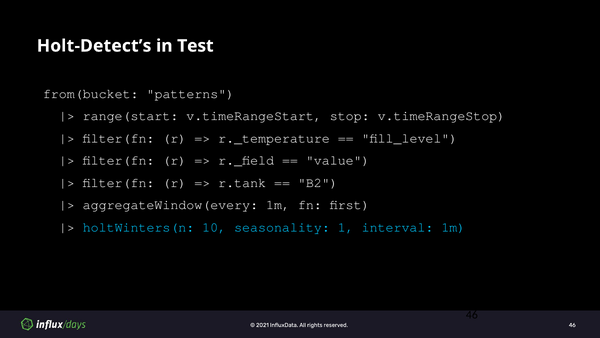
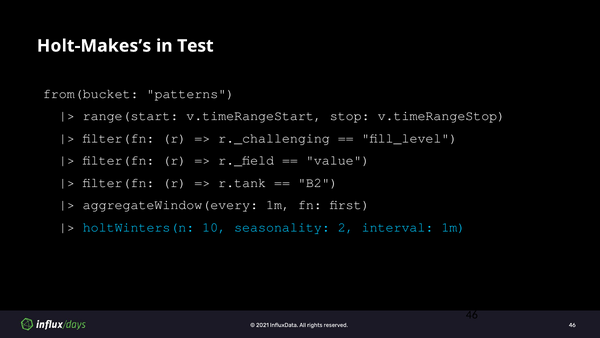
Holt-Detect’s: Holt-Detect’s -> Holt-Makes’s
r._temperature: r._temperature -> r._challenging
1: 1 -> 2
